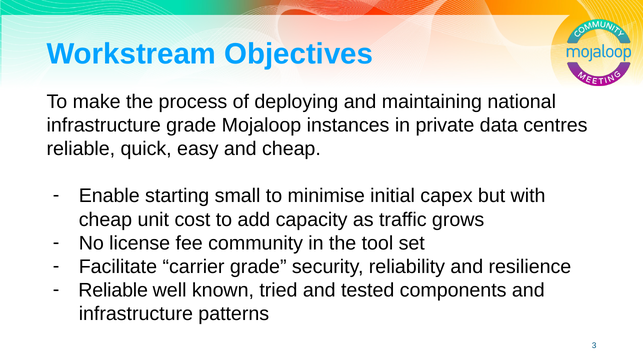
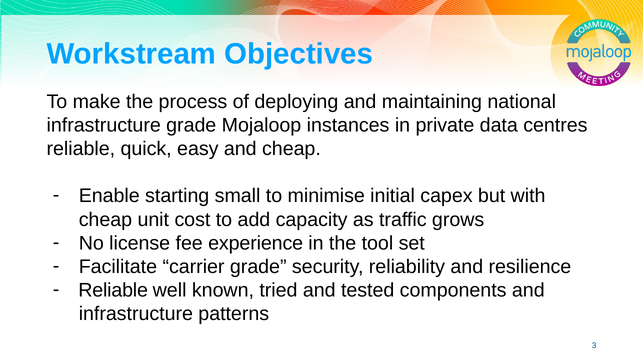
community: community -> experience
